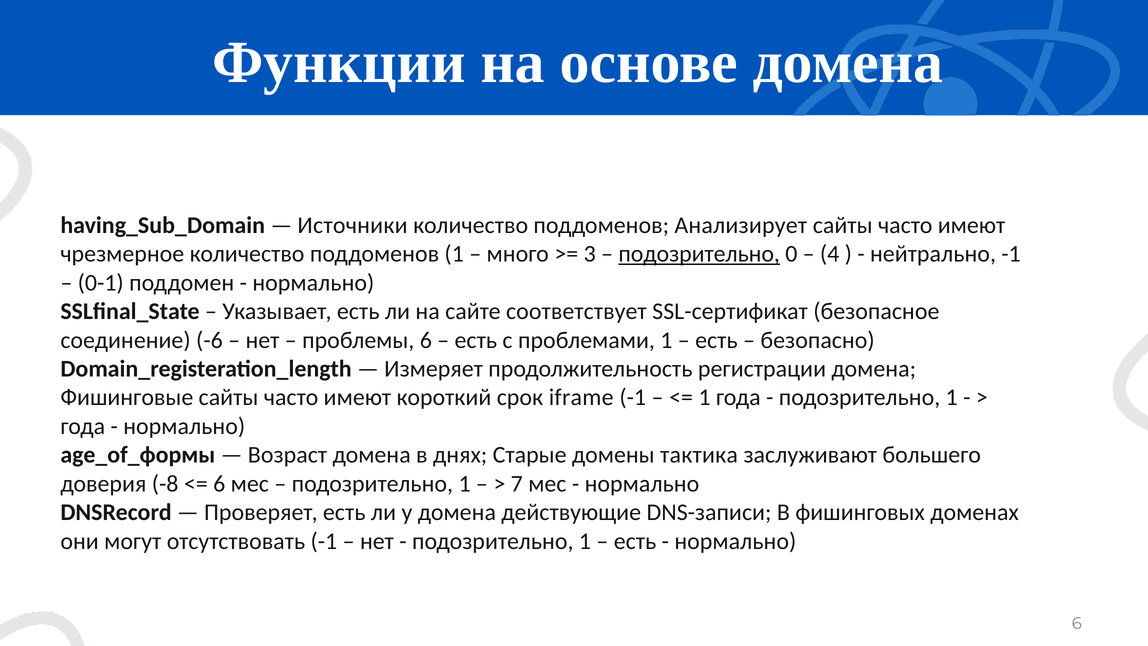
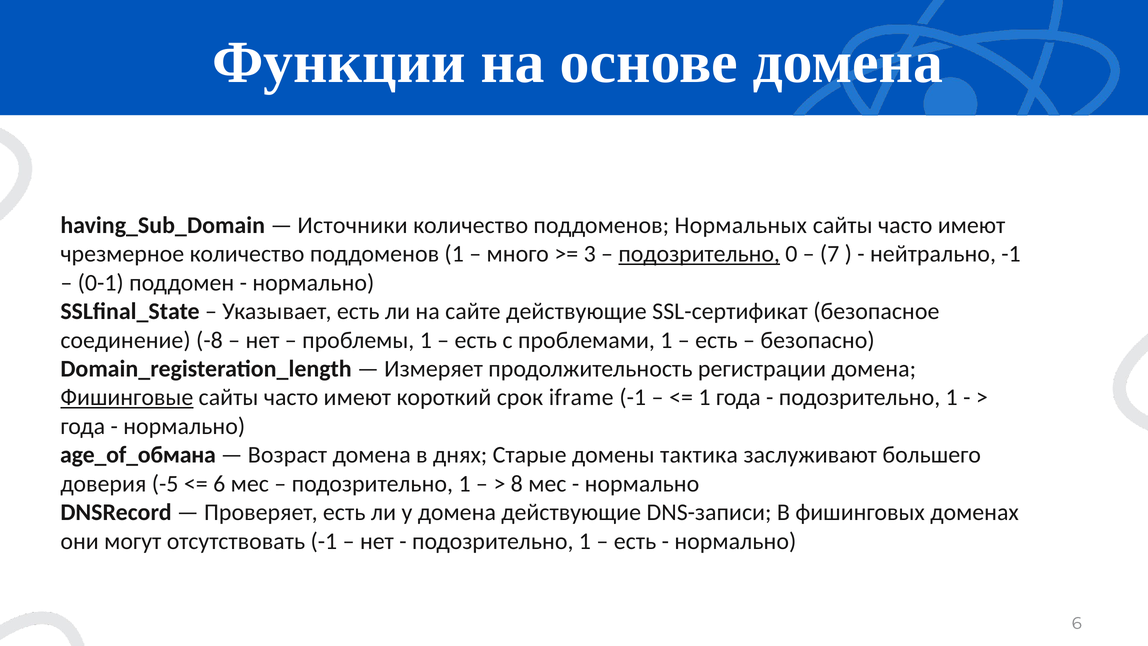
Анализирует: Анализирует -> Нормальных
4: 4 -> 7
сайте соответствует: соответствует -> действующие
-6: -6 -> -8
проблемы 6: 6 -> 1
Фишинговые underline: none -> present
age_of_формы: age_of_формы -> age_of_обмана
-8: -8 -> -5
7: 7 -> 8
